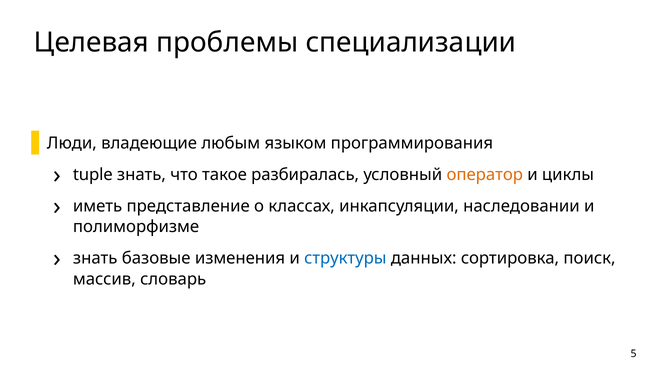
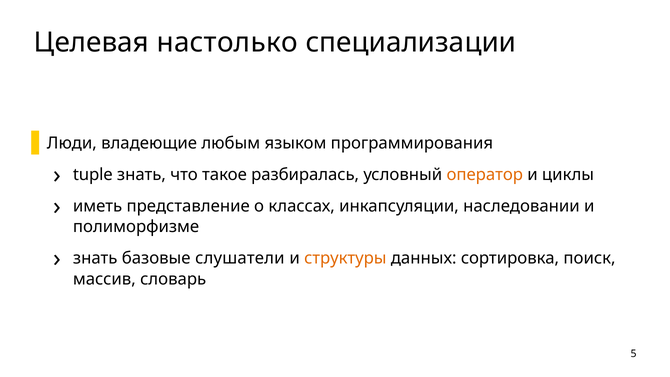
проблемы: проблемы -> настолько
изменения: изменения -> слушатели
структуры colour: blue -> orange
